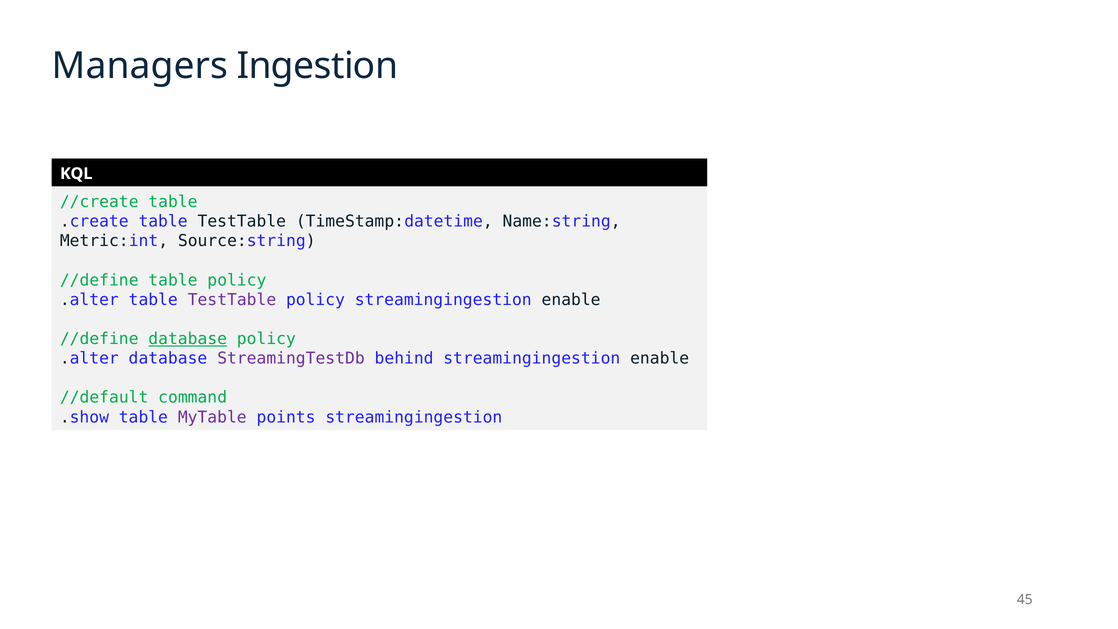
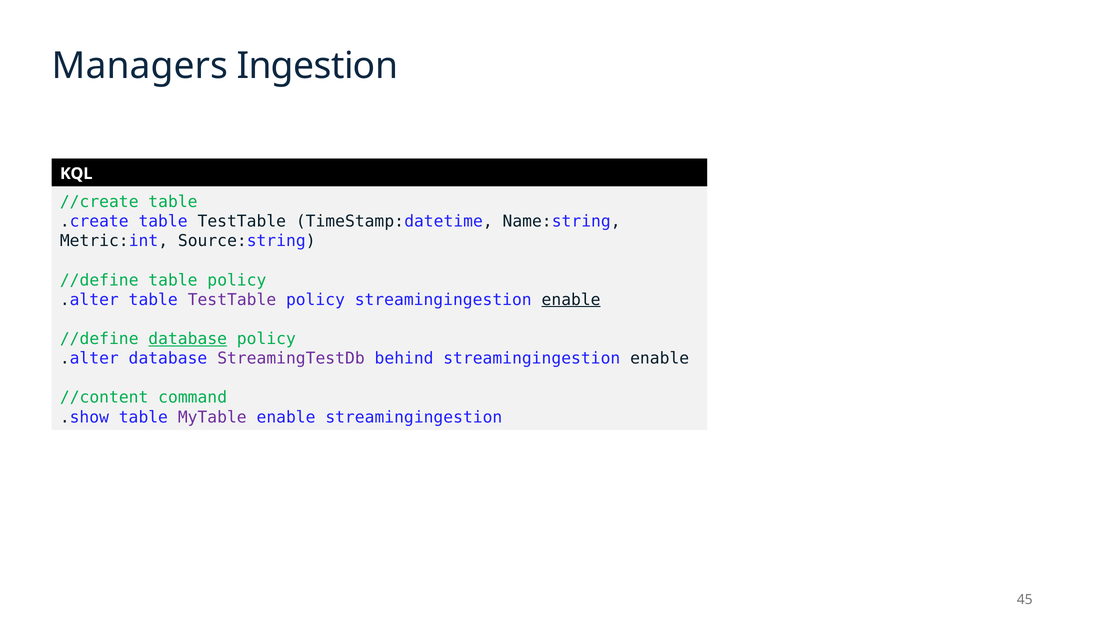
enable at (571, 300) underline: none -> present
//default: //default -> //content
MyTable points: points -> enable
